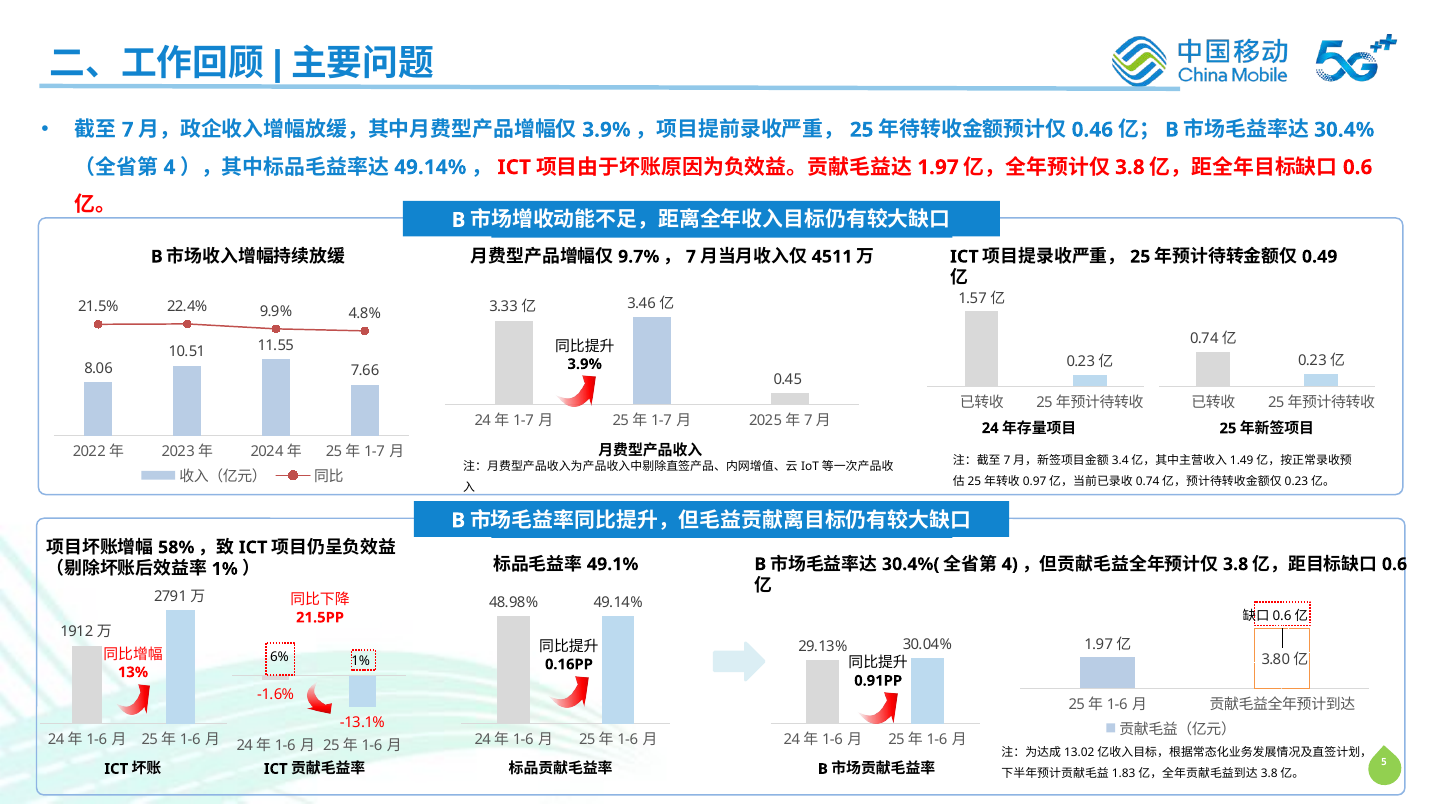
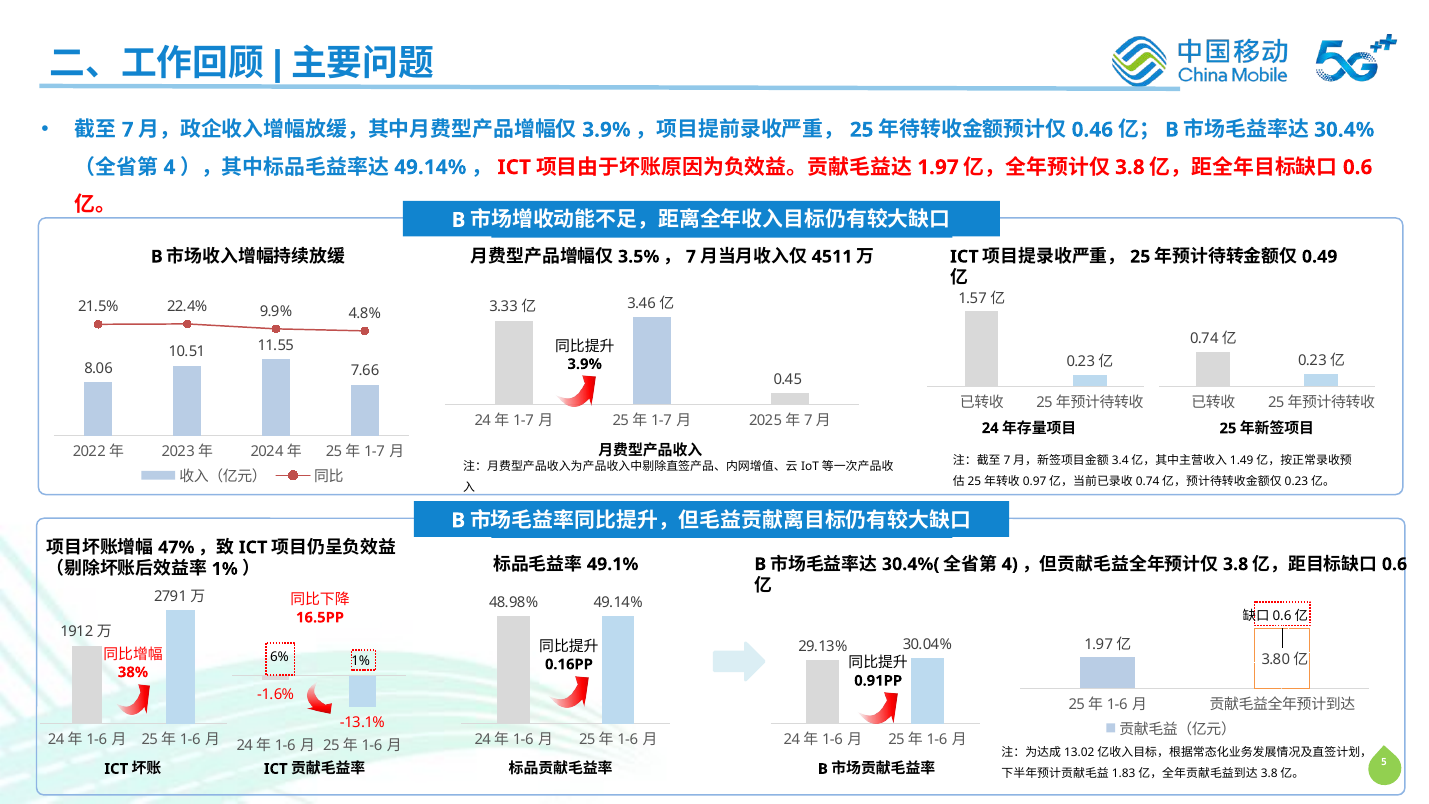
9.7%: 9.7% -> 3.5%
58%: 58% -> 47%
21.5PP: 21.5PP -> 16.5PP
13%: 13% -> 38%
